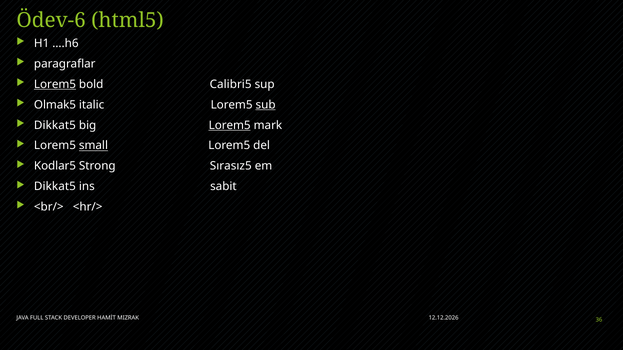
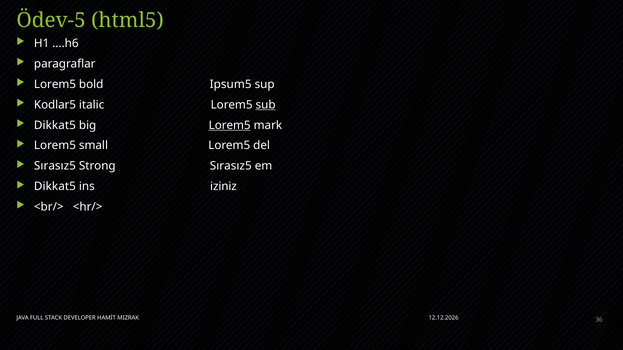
Ödev-6: Ödev-6 -> Ödev-5
Lorem5 at (55, 84) underline: present -> none
Calibri5: Calibri5 -> Ipsum5
Olmak5: Olmak5 -> Kodlar5
small underline: present -> none
Kodlar5 at (55, 166): Kodlar5 -> Sırasız5
sabit: sabit -> iziniz
